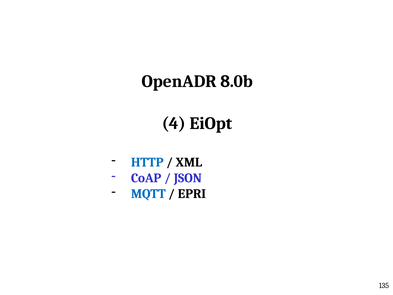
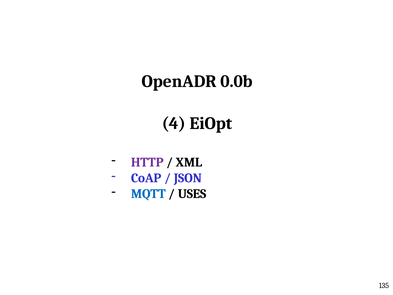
8.0b: 8.0b -> 0.0b
HTTP colour: blue -> purple
EPRI: EPRI -> USES
